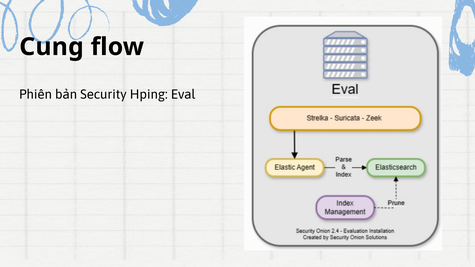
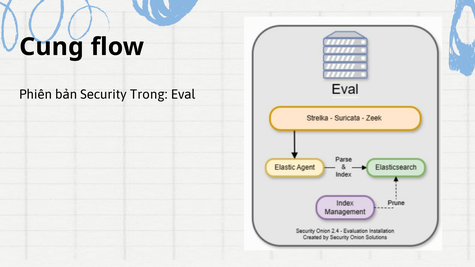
Hping: Hping -> Trong
